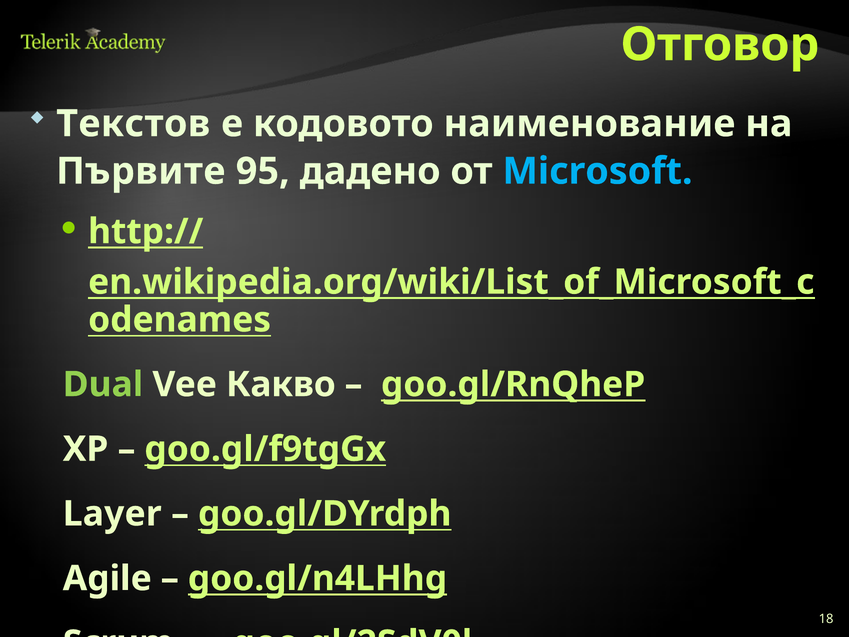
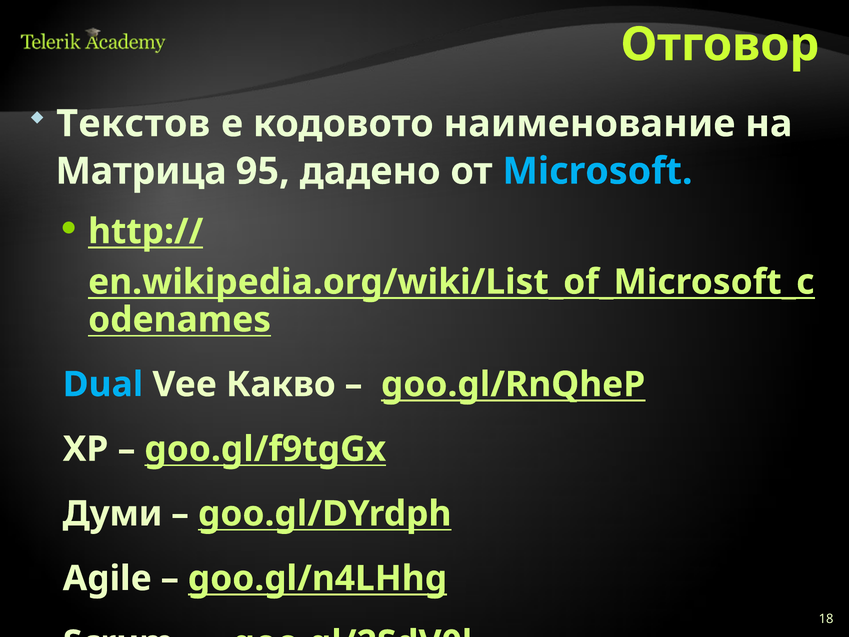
Първите: Първите -> Матрица
Dual colour: light green -> light blue
Layer: Layer -> Думи
